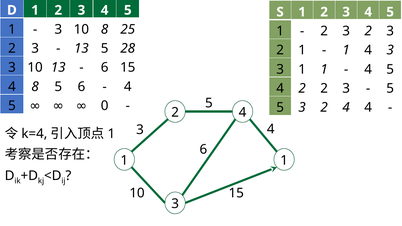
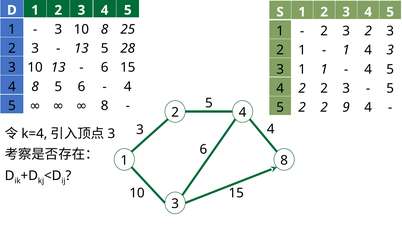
0 at (105, 106): 0 -> 8
5 3: 3 -> 2
2 4: 4 -> 9
1 at (111, 134): 1 -> 3
1 at (284, 160): 1 -> 8
